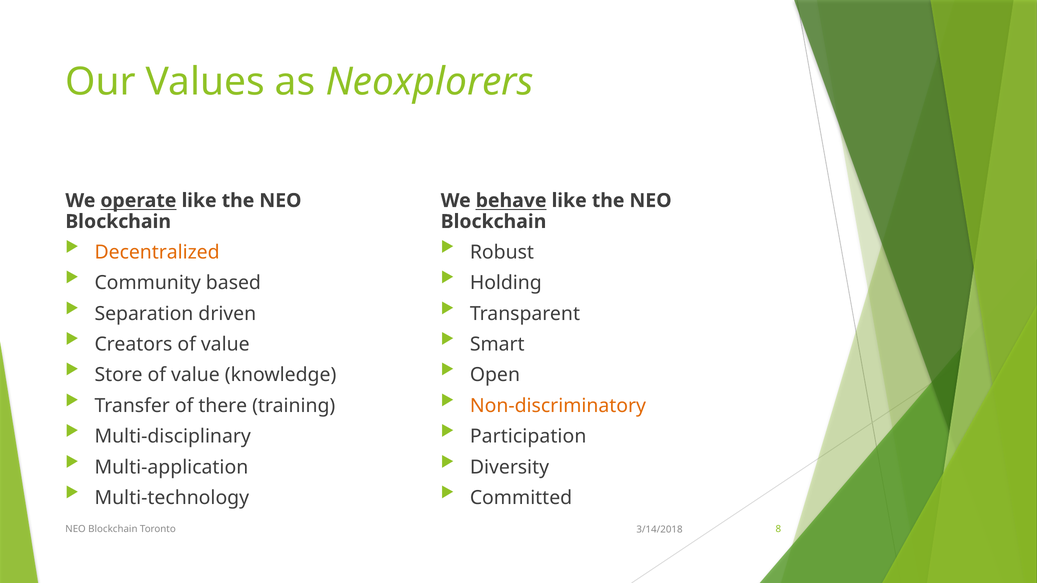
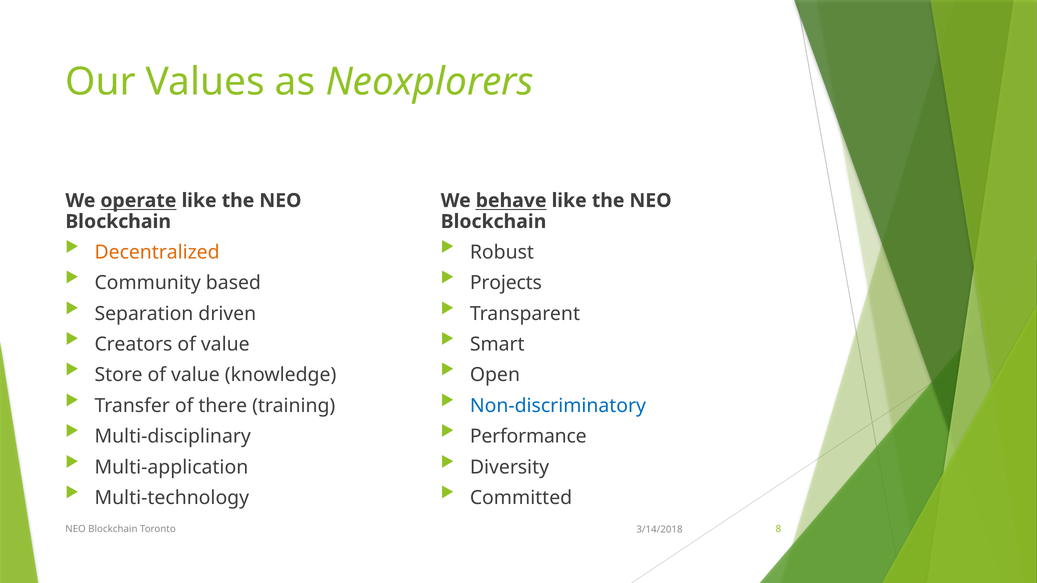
Holding: Holding -> Projects
Non-discriminatory colour: orange -> blue
Participation: Participation -> Performance
